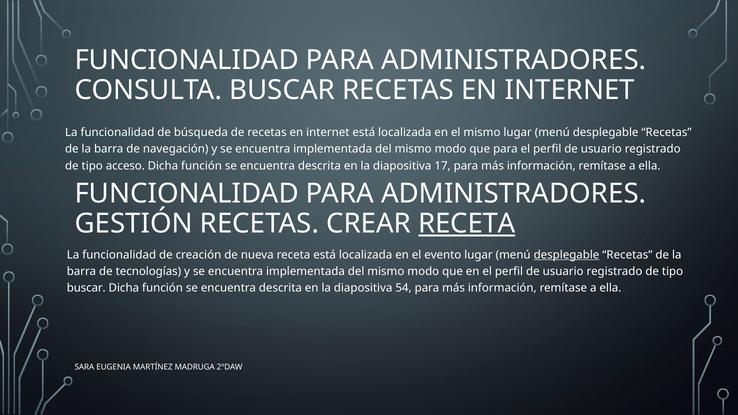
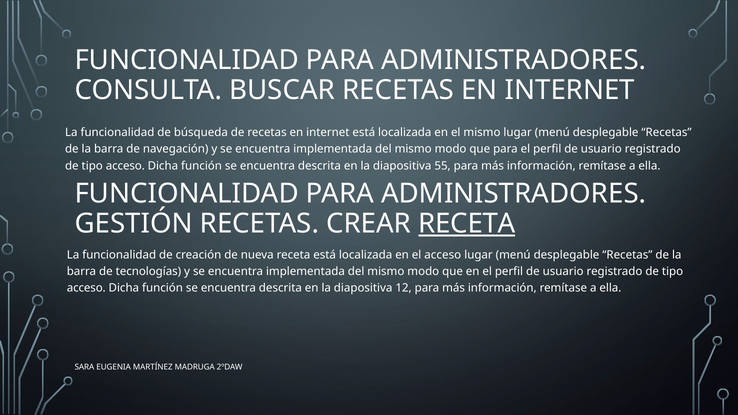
17: 17 -> 55
el evento: evento -> acceso
desplegable at (567, 255) underline: present -> none
buscar at (86, 288): buscar -> acceso
54: 54 -> 12
